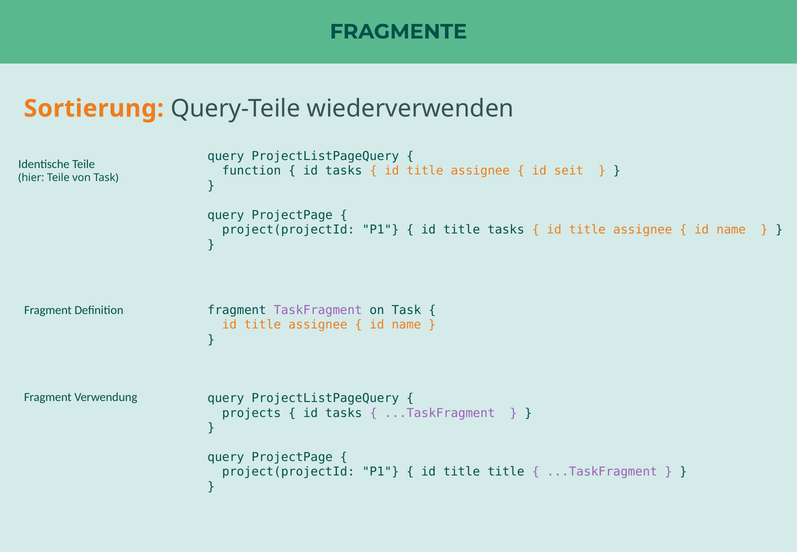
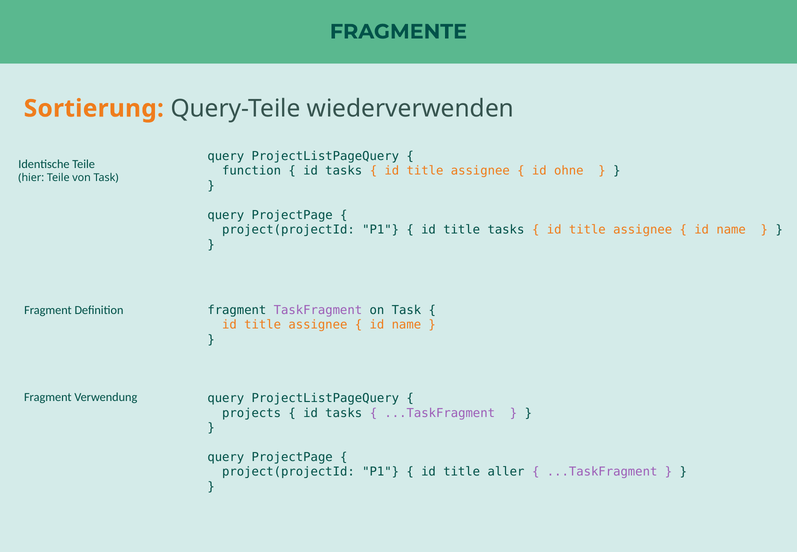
seit: seit -> ohne
title title: title -> aller
